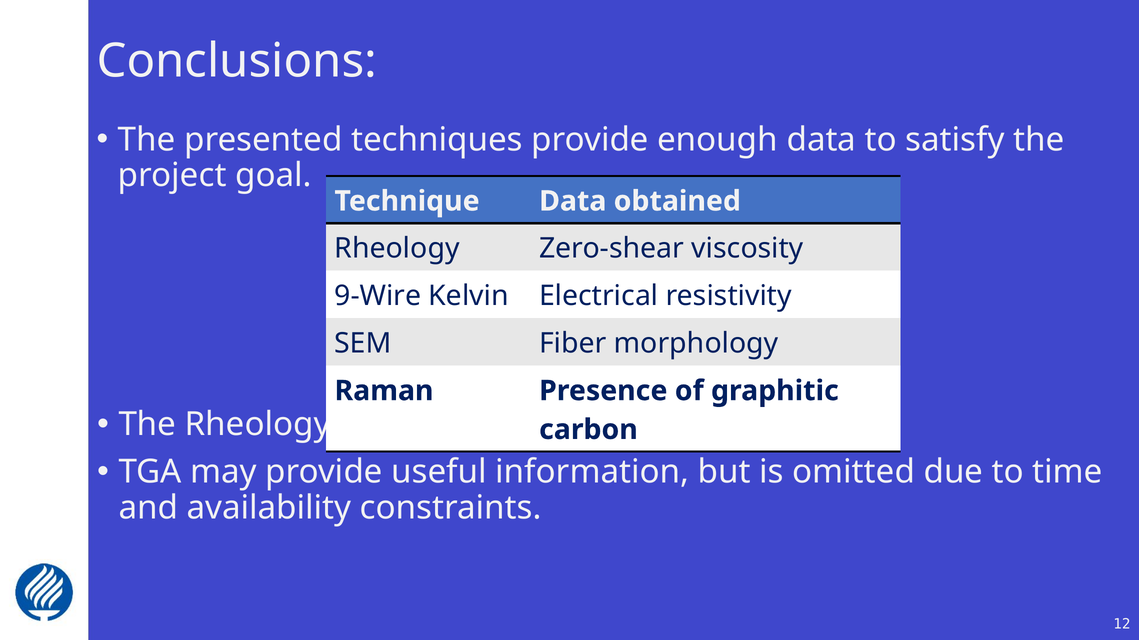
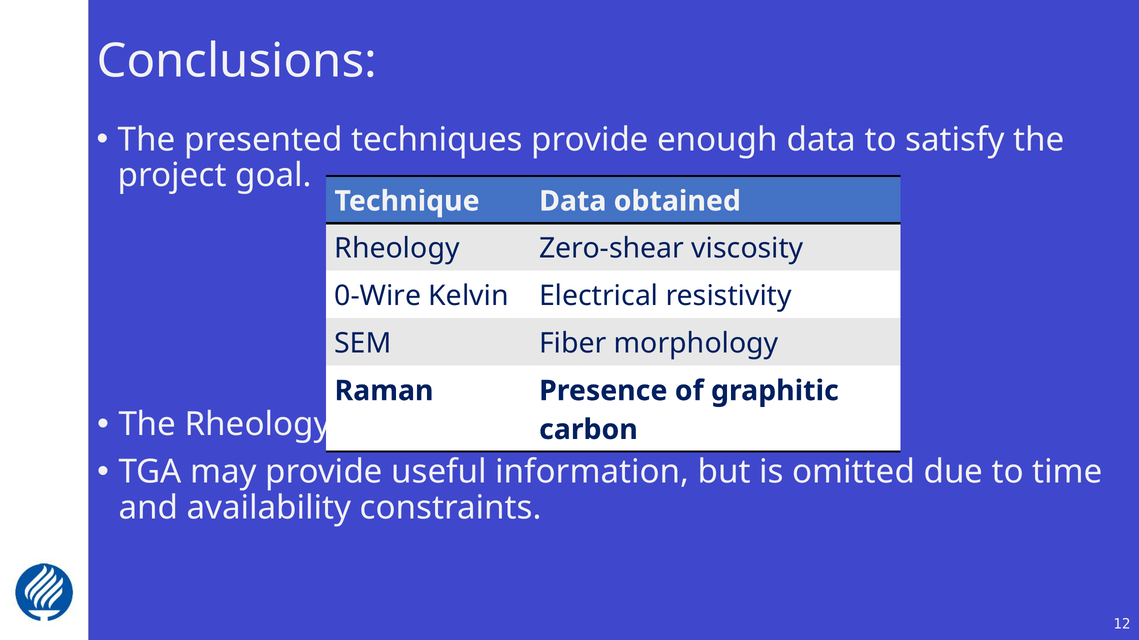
9-Wire: 9-Wire -> 0-Wire
